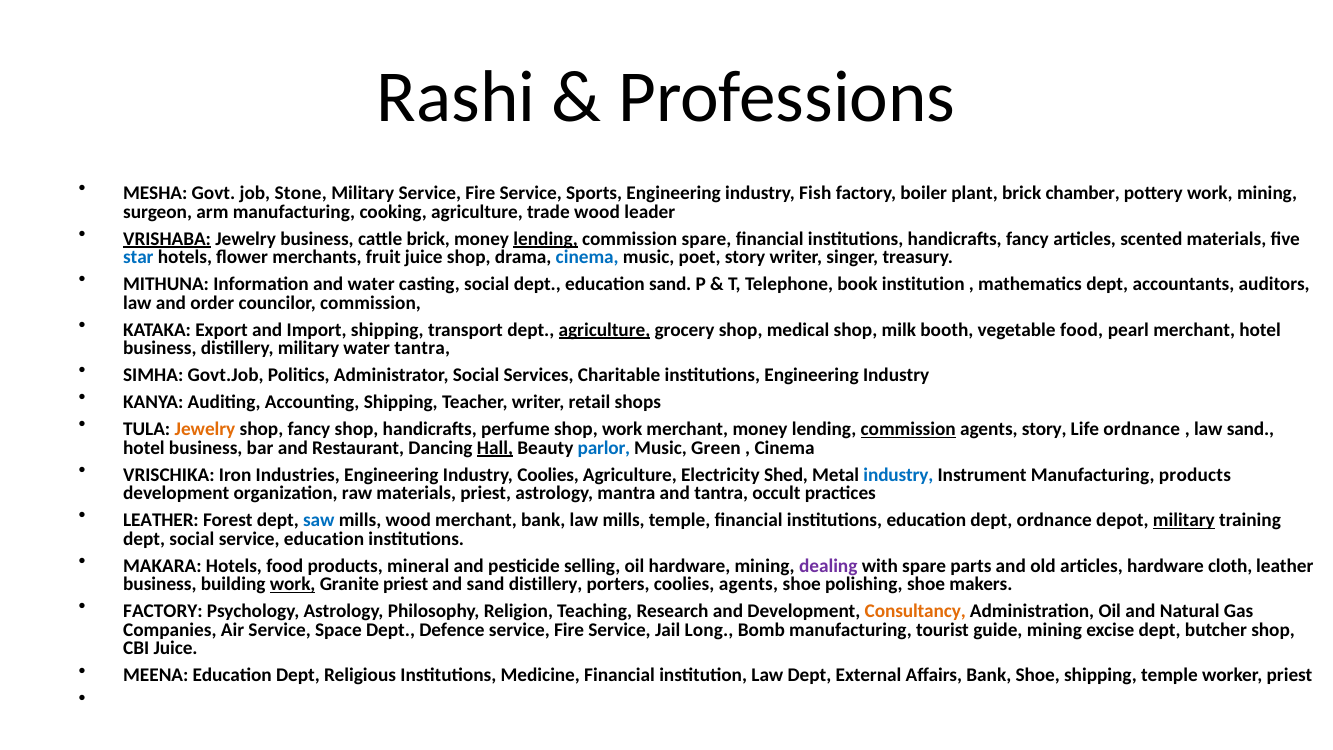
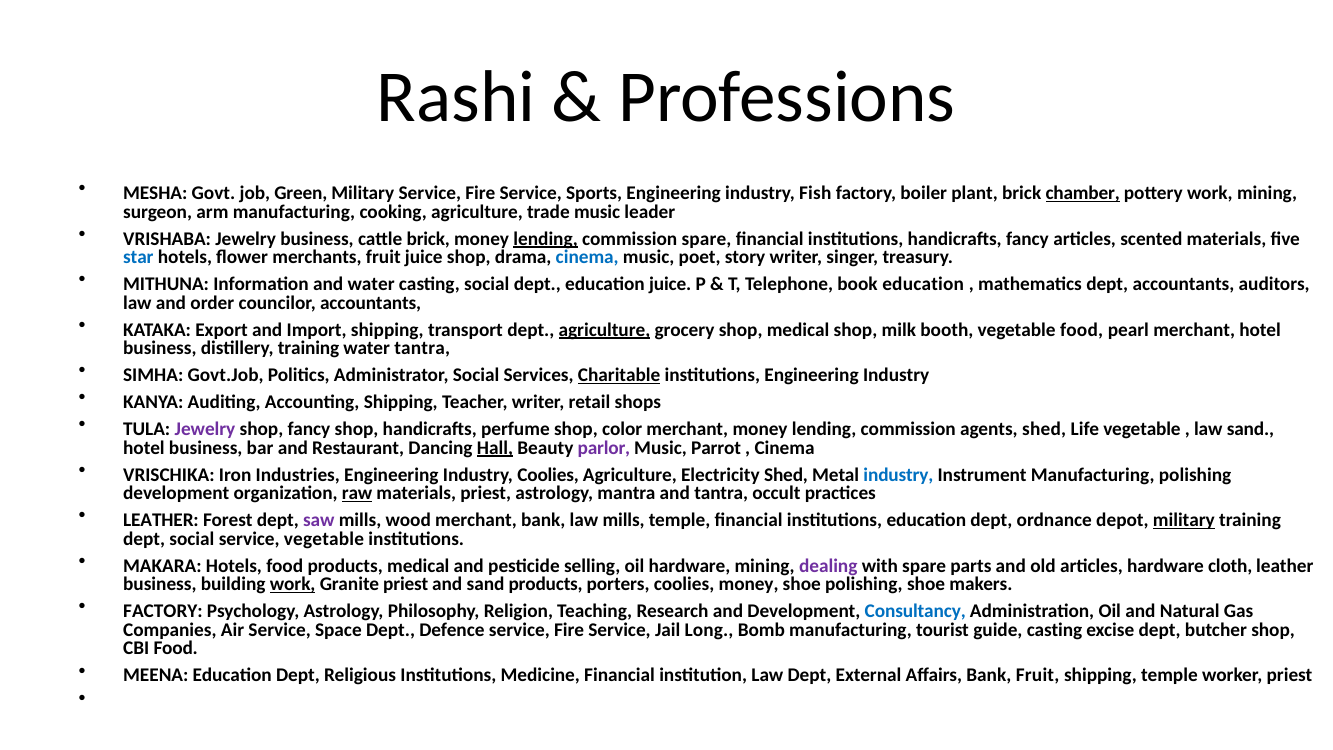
Stone: Stone -> Green
chamber underline: none -> present
trade wood: wood -> music
VRISHABA underline: present -> none
education sand: sand -> juice
book institution: institution -> education
councilor commission: commission -> accountants
distillery military: military -> training
Charitable underline: none -> present
Jewelry at (205, 429) colour: orange -> purple
shop work: work -> color
commission at (908, 429) underline: present -> none
agents story: story -> shed
Life ordnance: ordnance -> vegetable
parlor colour: blue -> purple
Green: Green -> Parrot
Manufacturing products: products -> polishing
raw underline: none -> present
saw colour: blue -> purple
service education: education -> vegetable
products mineral: mineral -> medical
sand distillery: distillery -> products
coolies agents: agents -> money
Consultancy colour: orange -> blue
guide mining: mining -> casting
CBI Juice: Juice -> Food
Bank Shoe: Shoe -> Fruit
